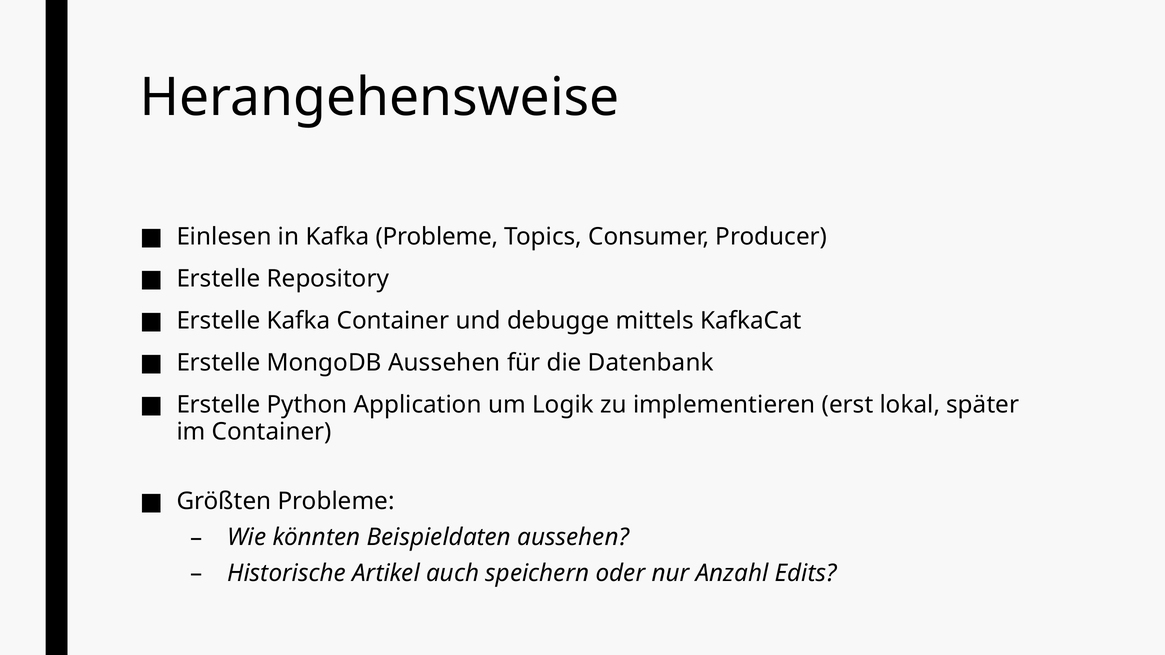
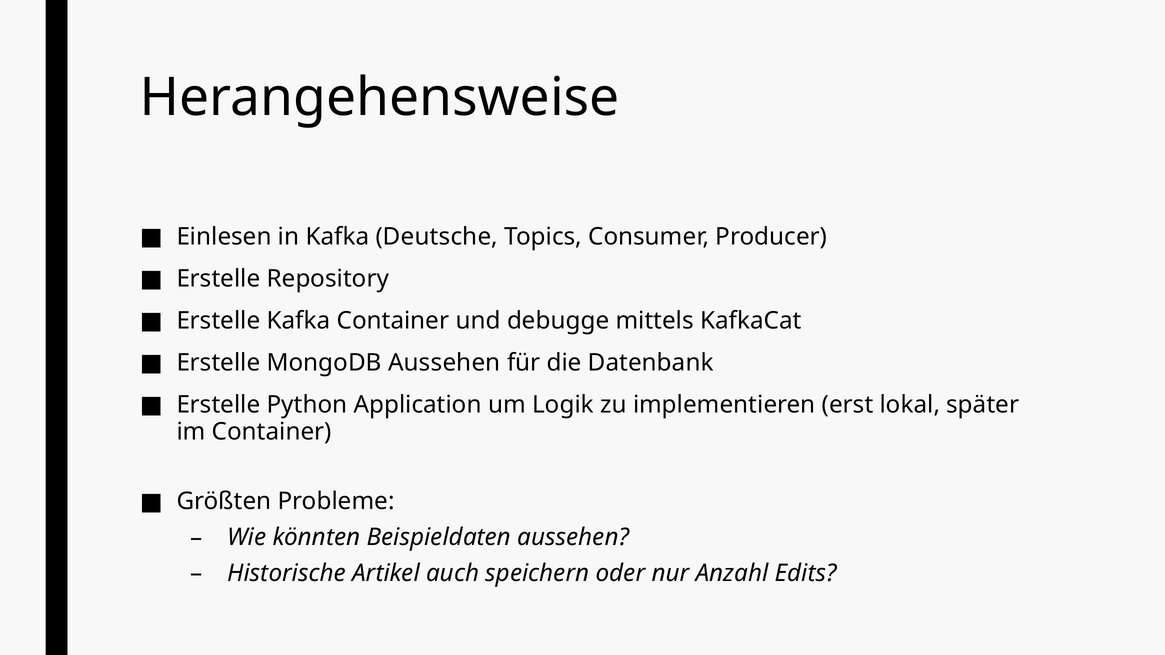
Kafka Probleme: Probleme -> Deutsche
